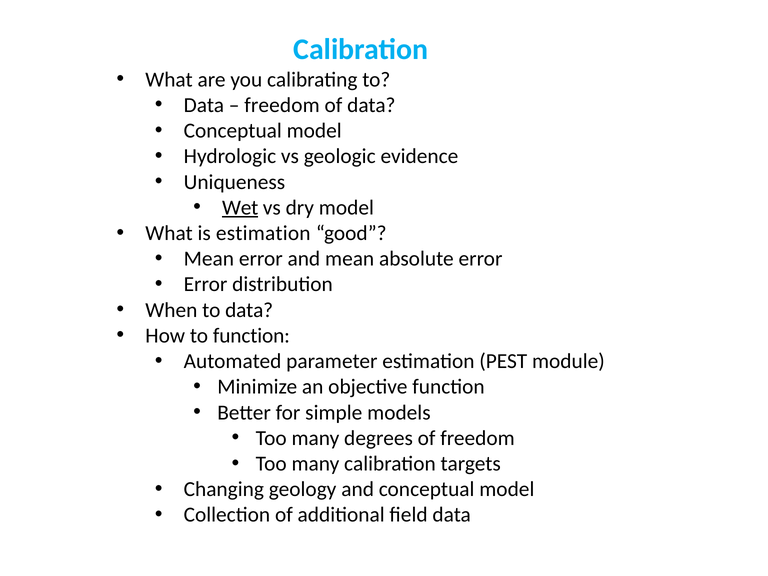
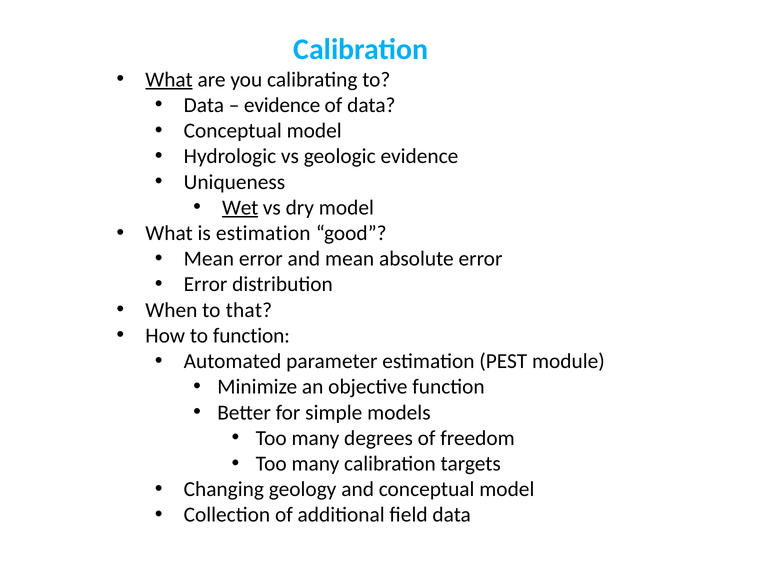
What at (169, 80) underline: none -> present
freedom at (282, 105): freedom -> evidence
to data: data -> that
